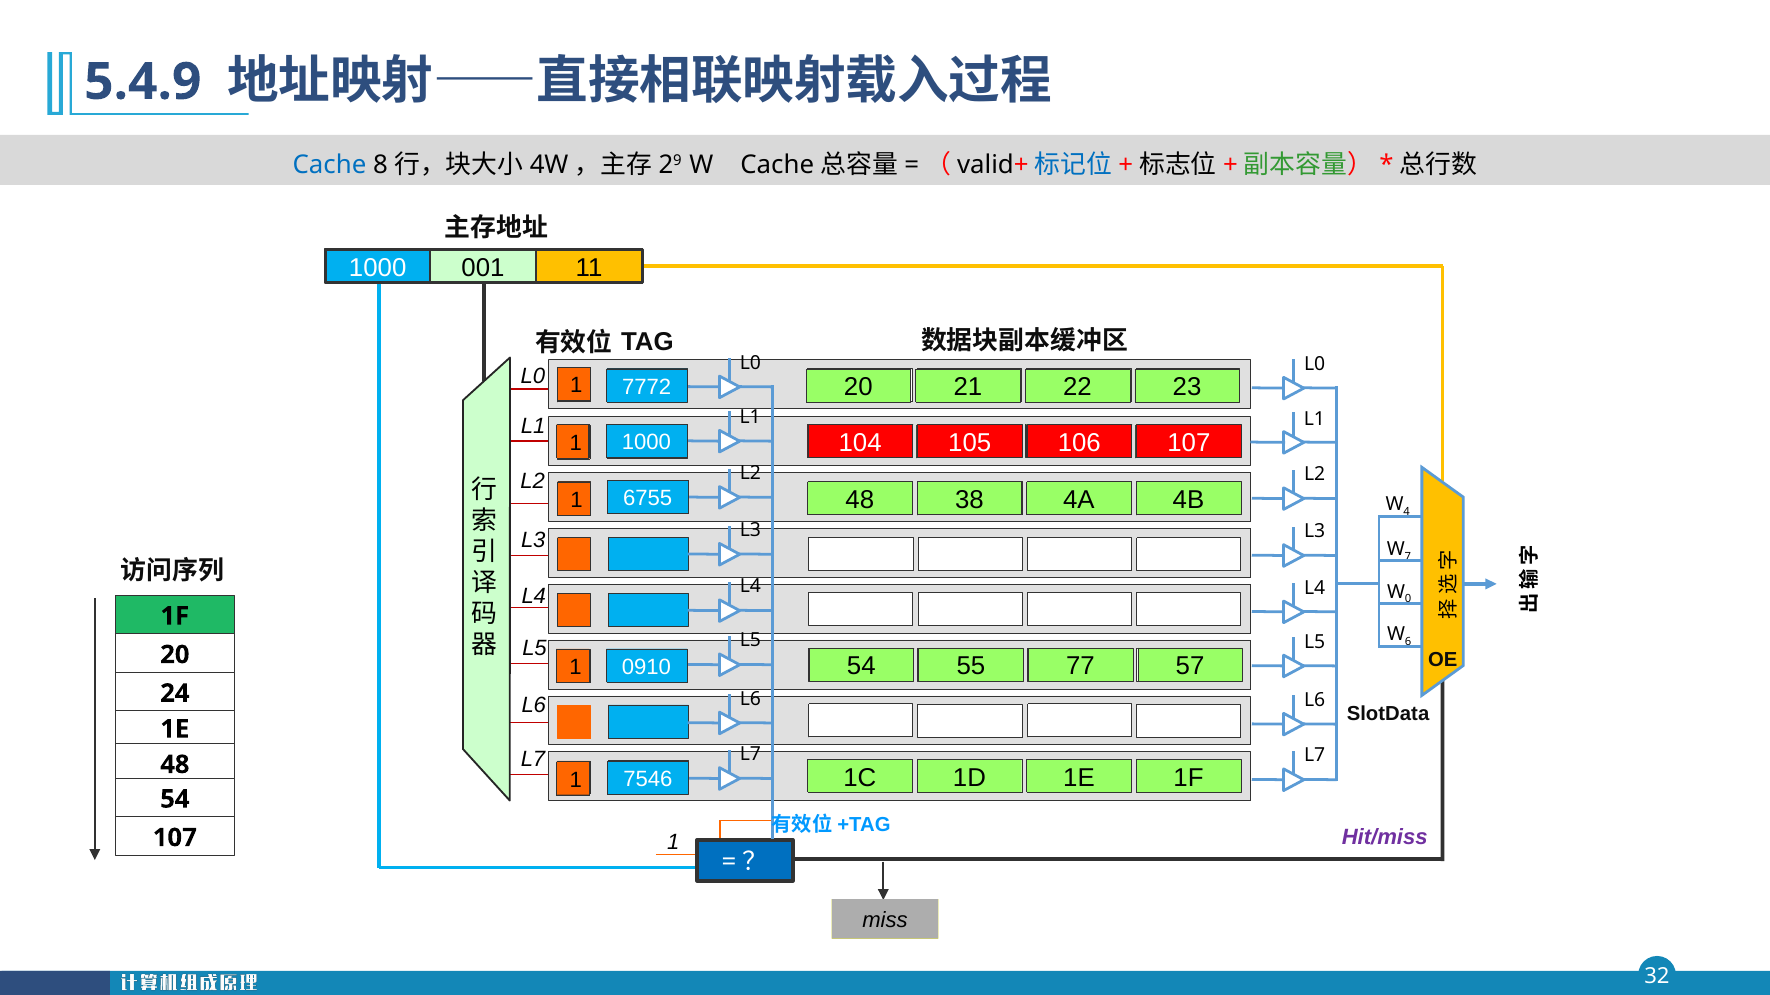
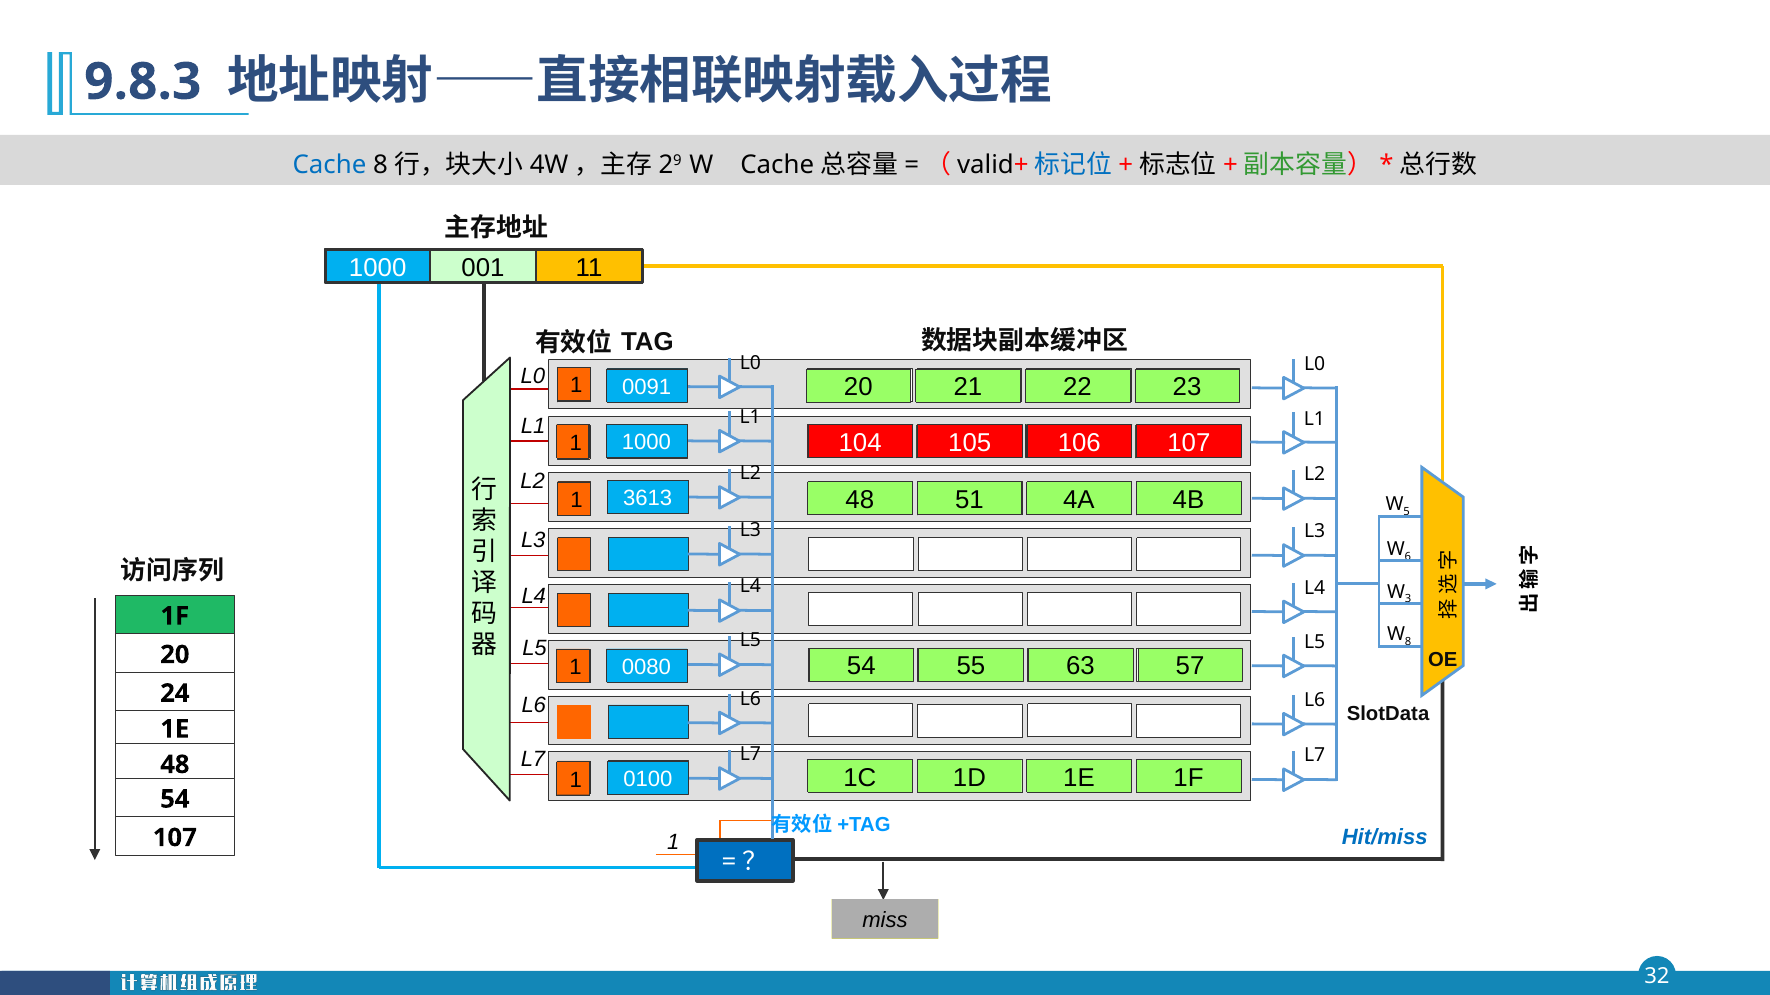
5.4.9: 5.4.9 -> 9.8.3
7772: 7772 -> 0091
38: 38 -> 51
6755: 6755 -> 3613
4: 4 -> 5
7: 7 -> 6
W 0: 0 -> 3
6: 6 -> 8
77: 77 -> 63
0910: 0910 -> 0080
7546: 7546 -> 0100
Hit/miss at (1385, 838) colour: purple -> blue
